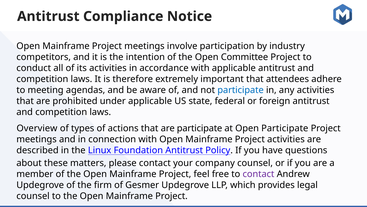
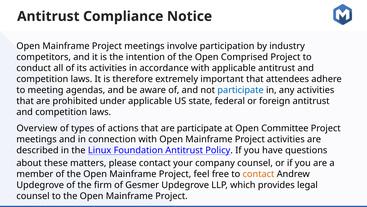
Committee: Committee -> Comprised
Open Participate: Participate -> Committee
contact at (258, 174) colour: purple -> orange
